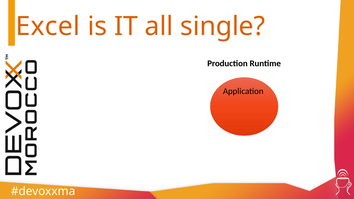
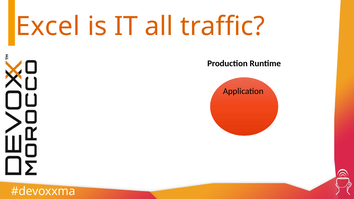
single: single -> traffic
